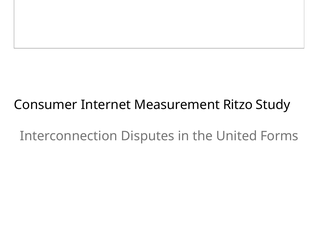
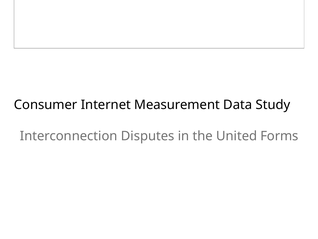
Ritzo: Ritzo -> Data
